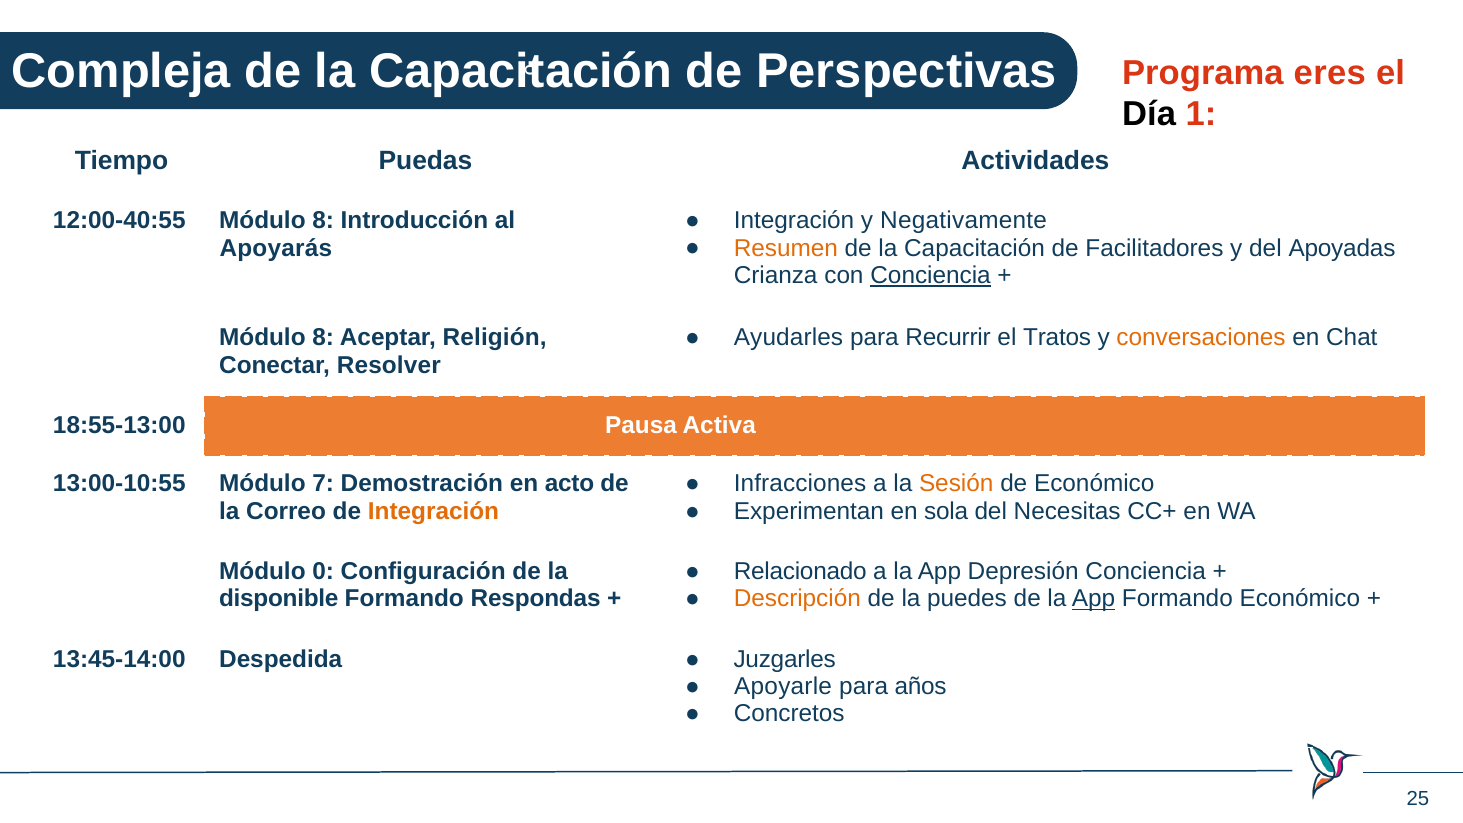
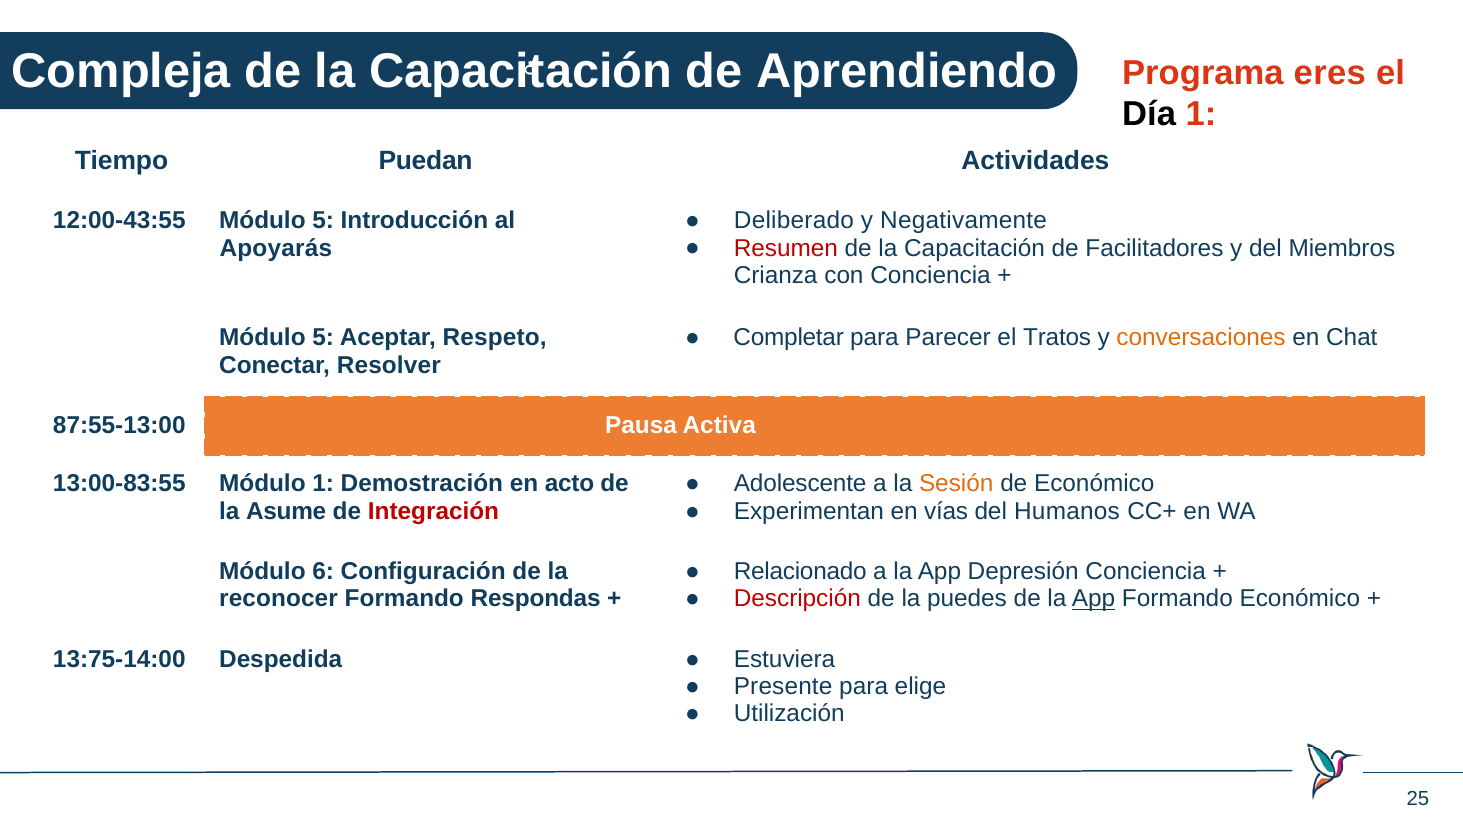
Perspectivas: Perspectivas -> Aprendiendo
Puedas: Puedas -> Puedan
Integración at (794, 221): Integración -> Deliberado
12:00-40:55: 12:00-40:55 -> 12:00-43:55
8 at (323, 221): 8 -> 5
Resumen colour: orange -> red
Apoyadas: Apoyadas -> Miembros
Conciencia at (931, 275) underline: present -> none
Ayudarles: Ayudarles -> Completar
Recurrir: Recurrir -> Parecer
8 at (323, 338): 8 -> 5
Religión: Religión -> Respeto
18:55-13:00: 18:55-13:00 -> 87:55-13:00
13:00-10:55: 13:00-10:55 -> 13:00-83:55
Módulo 7: 7 -> 1
Infracciones: Infracciones -> Adolescente
sola: sola -> vías
Necesitas: Necesitas -> Humanos
Correo: Correo -> Asume
Integración at (434, 511) colour: orange -> red
0: 0 -> 6
disponible: disponible -> reconocer
Descripción colour: orange -> red
13:45-14:00: 13:45-14:00 -> 13:75-14:00
Juzgarles: Juzgarles -> Estuviera
Apoyarle: Apoyarle -> Presente
años: años -> elige
Concretos: Concretos -> Utilización
